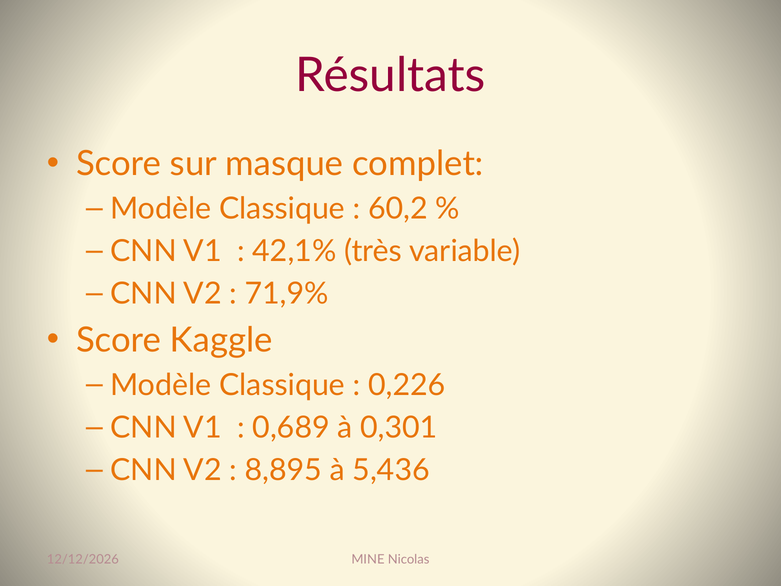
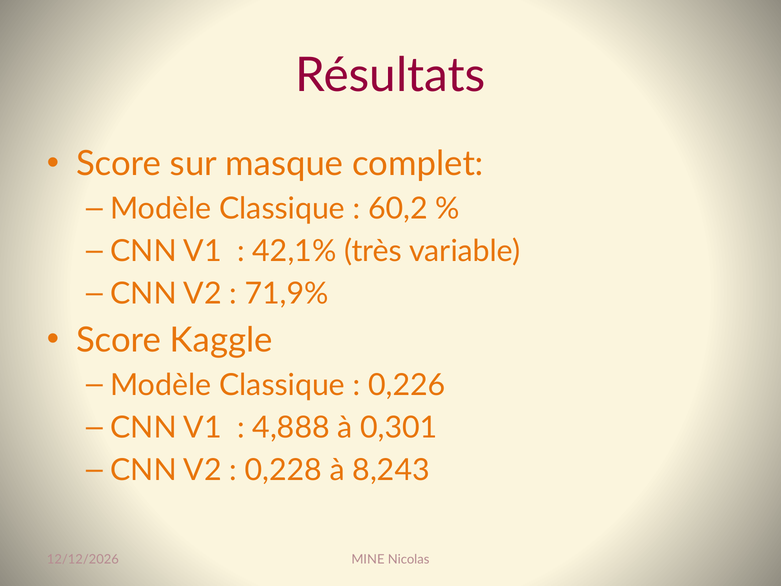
0,689: 0,689 -> 4,888
8,895: 8,895 -> 0,228
5,436: 5,436 -> 8,243
